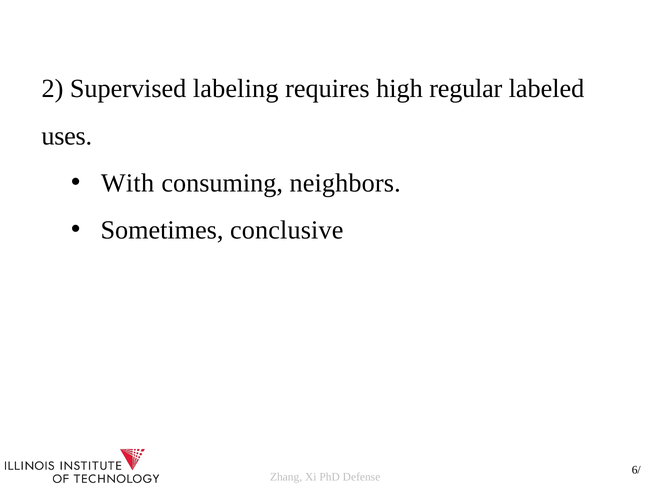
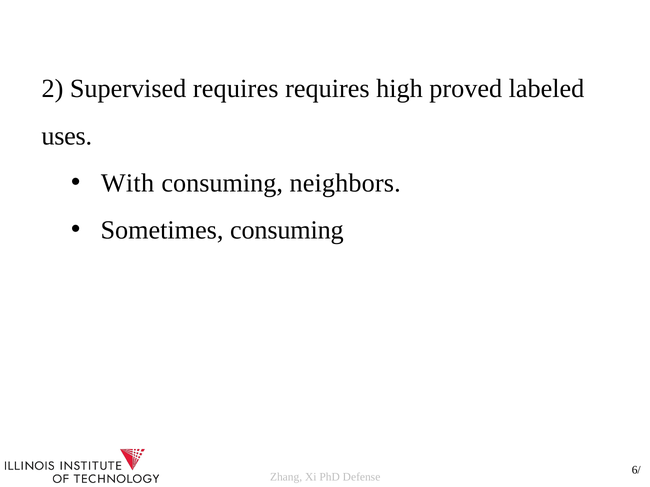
Supervised labeling: labeling -> requires
regular: regular -> proved
Sometimes conclusive: conclusive -> consuming
